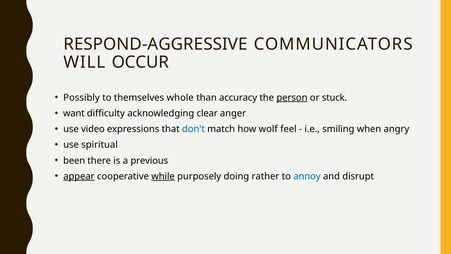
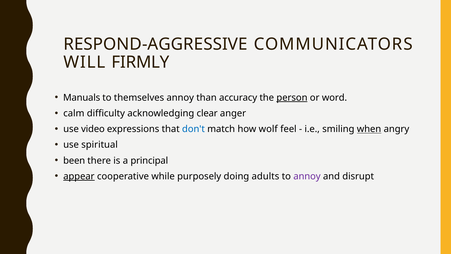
OCCUR: OCCUR -> FIRMLY
Possibly: Possibly -> Manuals
themselves whole: whole -> annoy
stuck: stuck -> word
want: want -> calm
when underline: none -> present
previous: previous -> principal
while underline: present -> none
rather: rather -> adults
annoy at (307, 176) colour: blue -> purple
